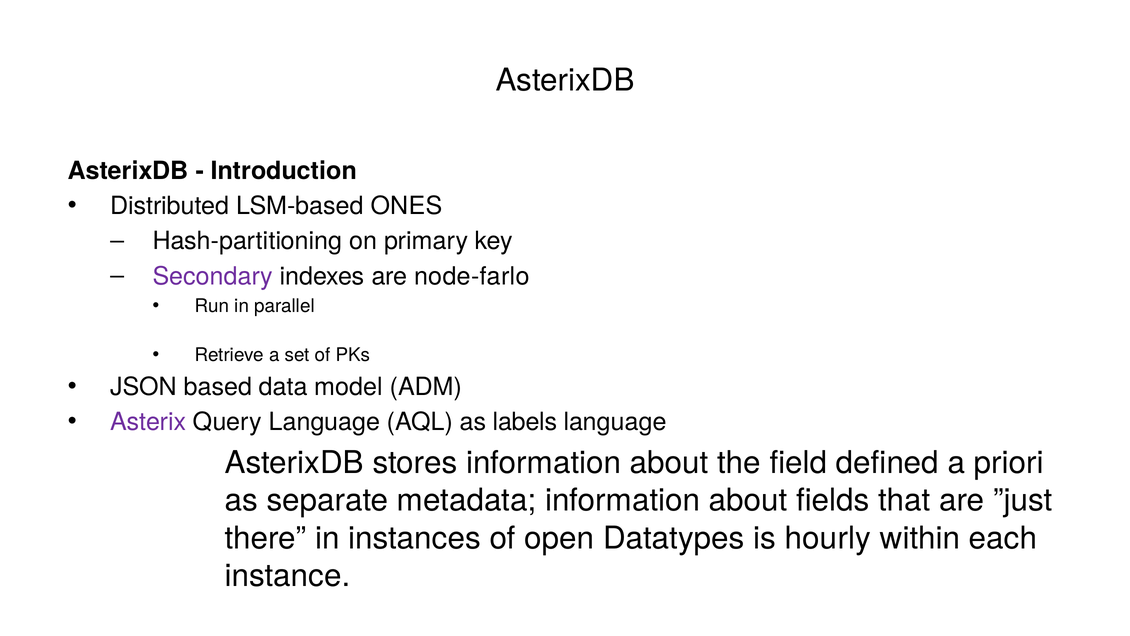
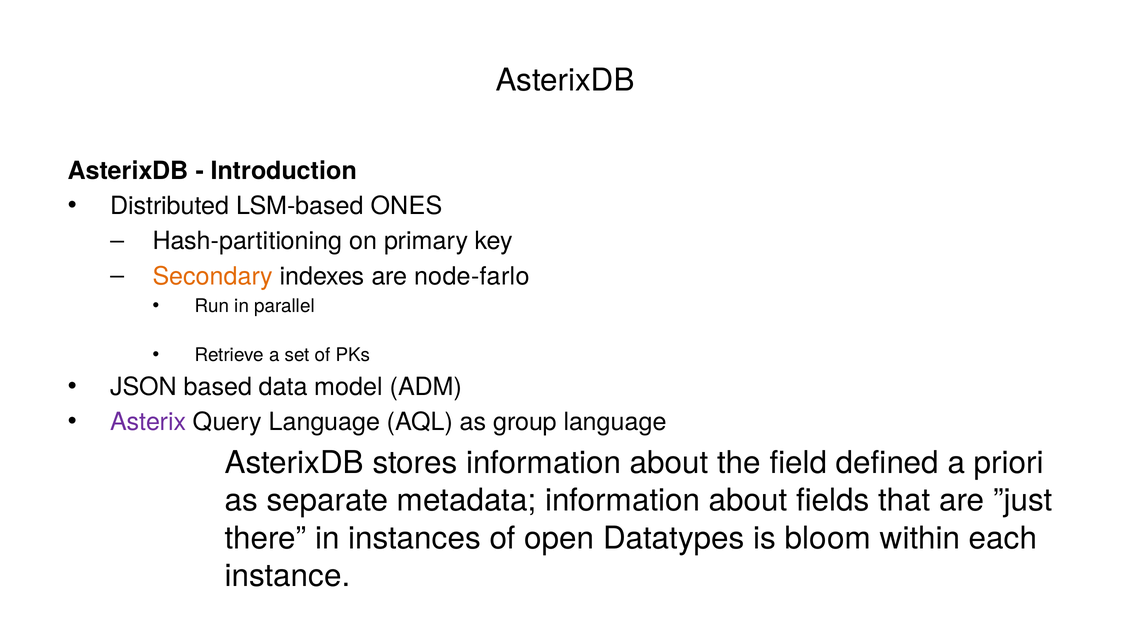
Secondary colour: purple -> orange
labels: labels -> group
hourly: hourly -> bloom
